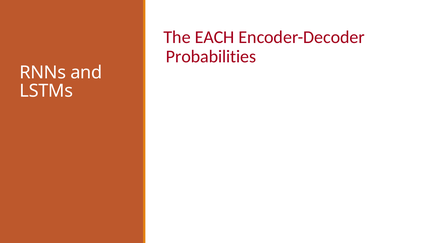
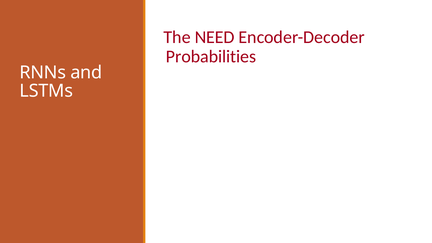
EACH: EACH -> NEED
